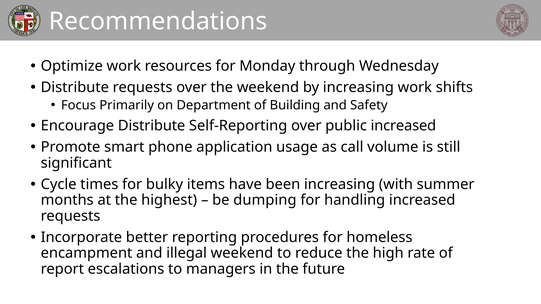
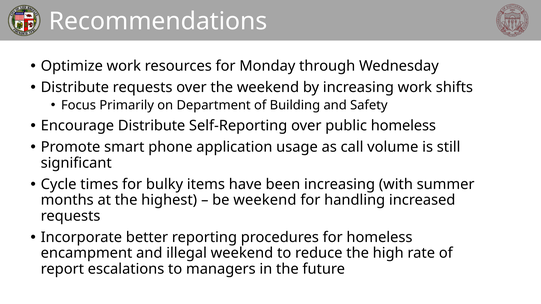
public increased: increased -> homeless
be dumping: dumping -> weekend
